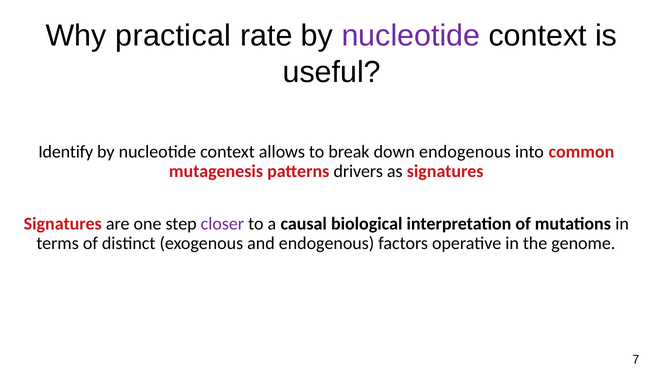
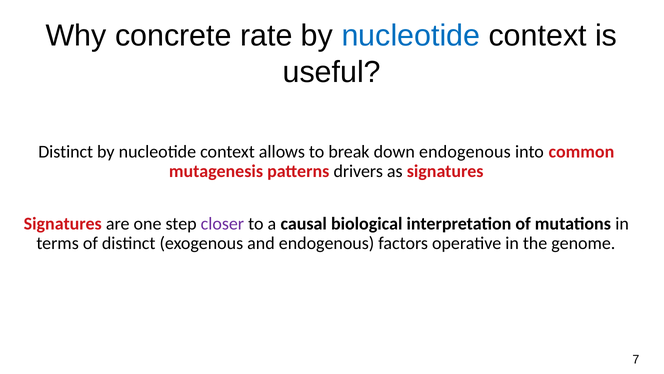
practical: practical -> concrete
nucleotide at (411, 36) colour: purple -> blue
Identify at (66, 152): Identify -> Distinct
